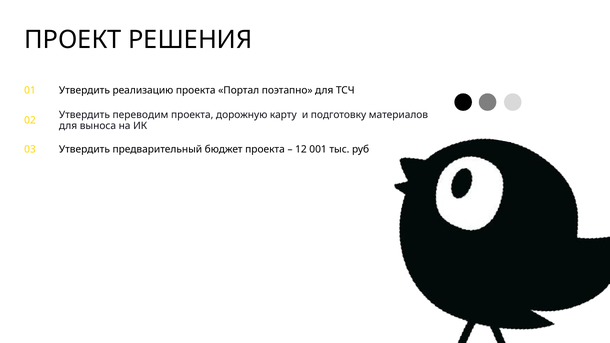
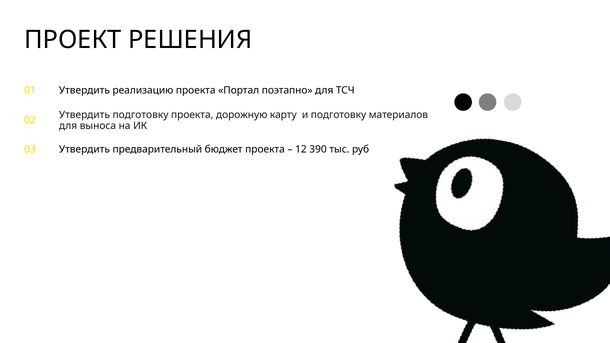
Утвердить переводим: переводим -> подготовку
001: 001 -> 390
